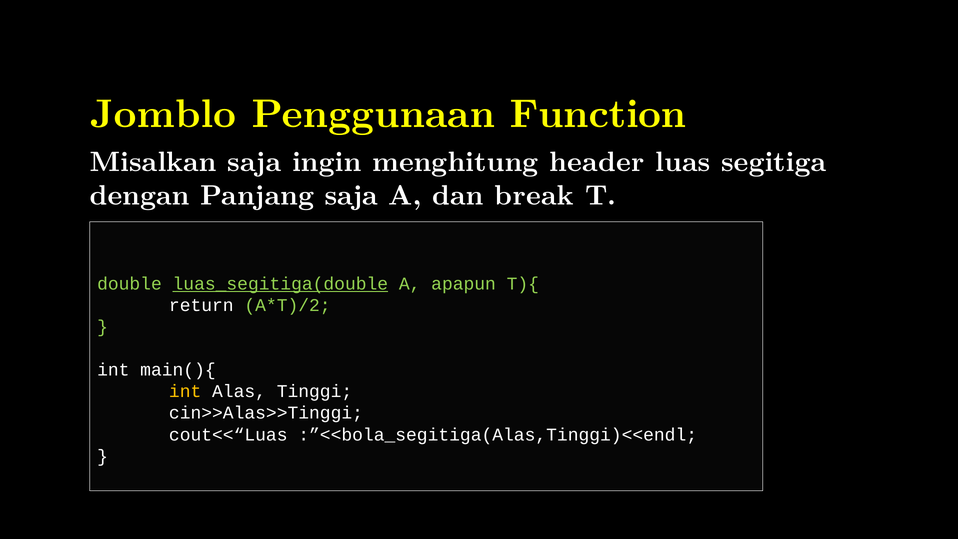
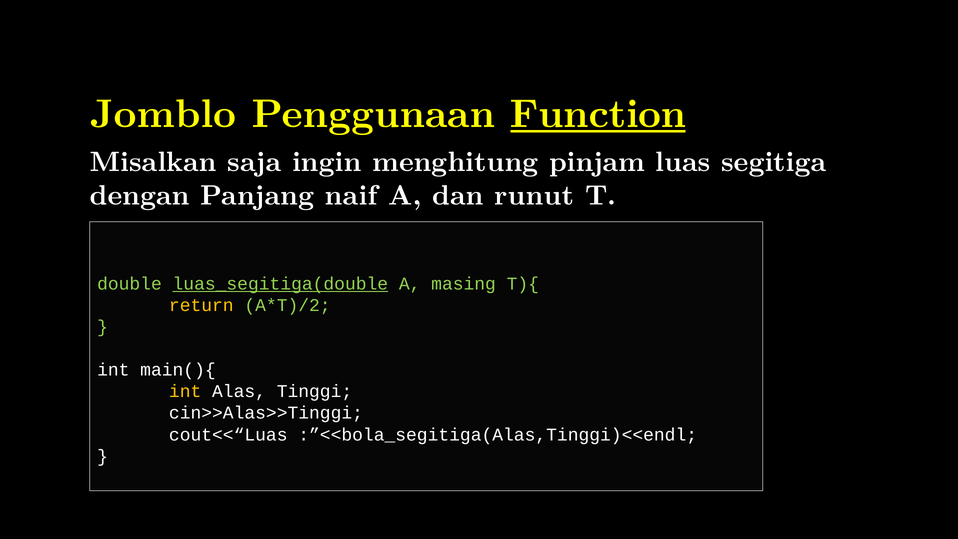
Function underline: none -> present
header: header -> pinjam
Panjang saja: saja -> naif
break: break -> runut
apapun: apapun -> masing
return colour: white -> yellow
